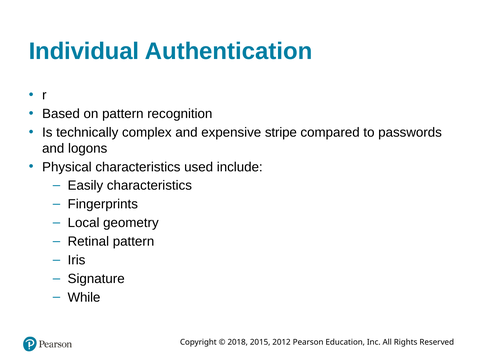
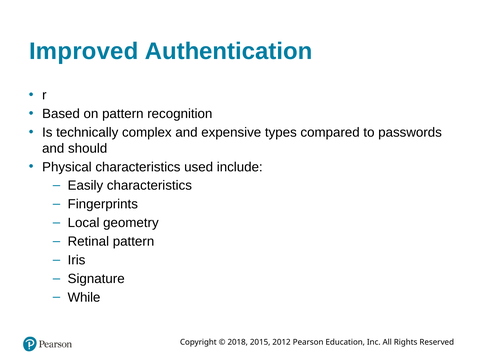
Individual: Individual -> Improved
stripe: stripe -> types
logons: logons -> should
